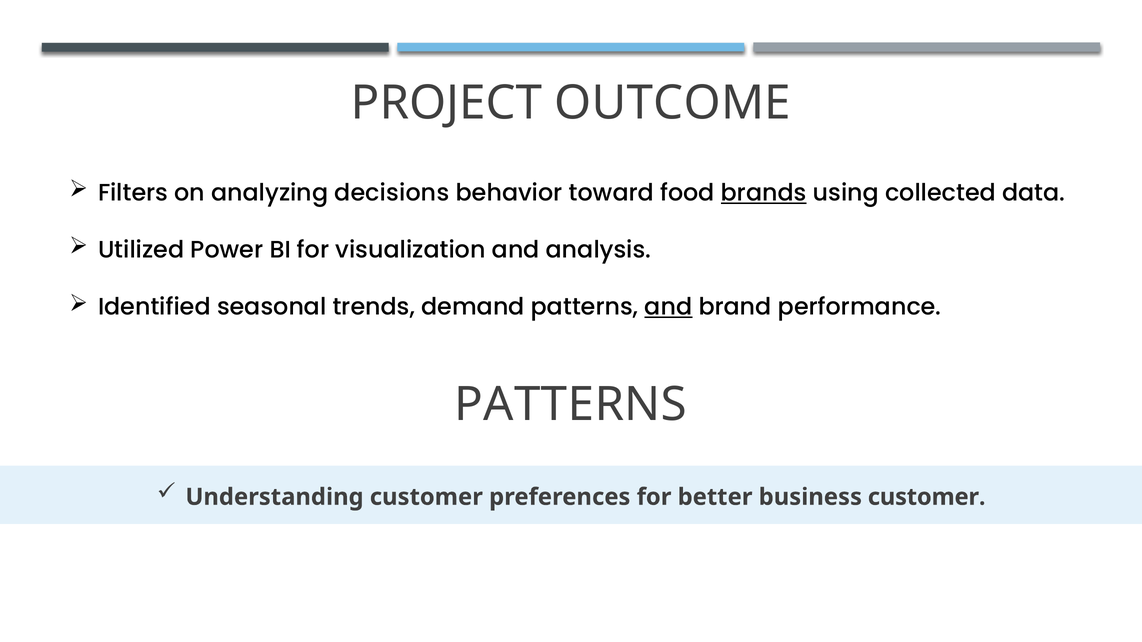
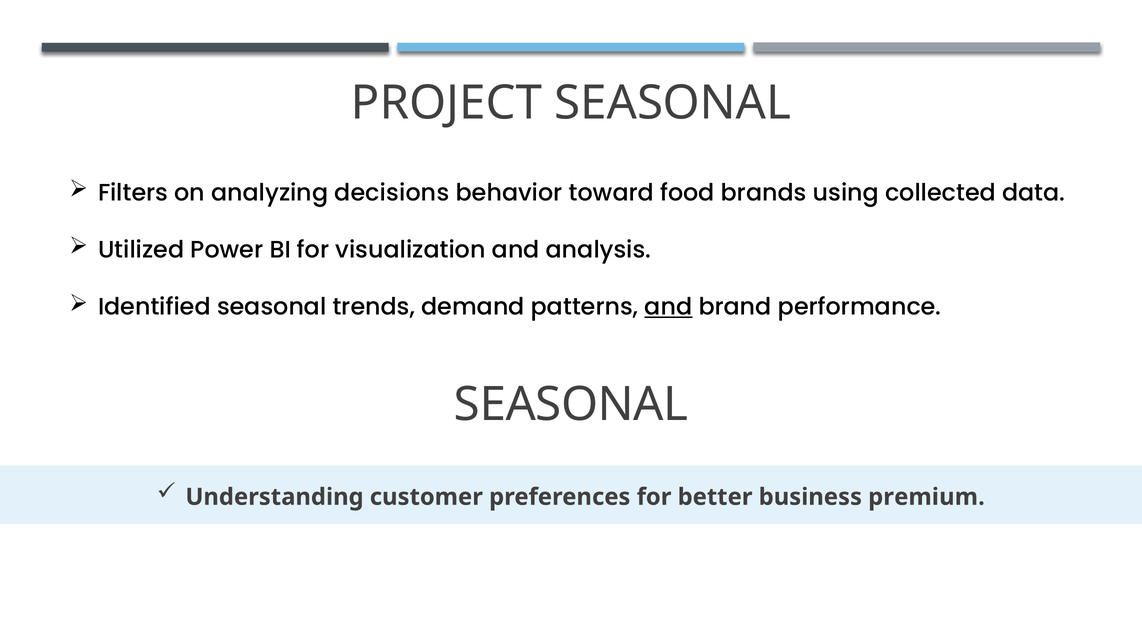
PROJECT OUTCOME: OUTCOME -> SEASONAL
brands underline: present -> none
PATTERNS at (571, 405): PATTERNS -> SEASONAL
business customer: customer -> premium
